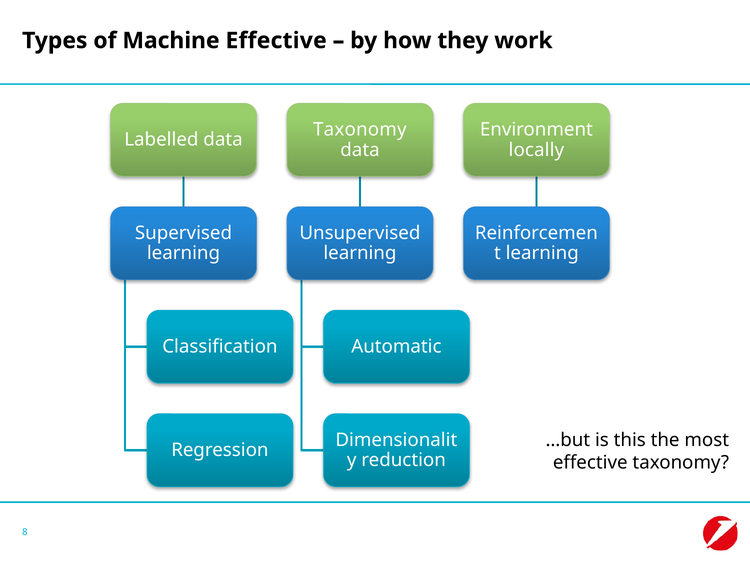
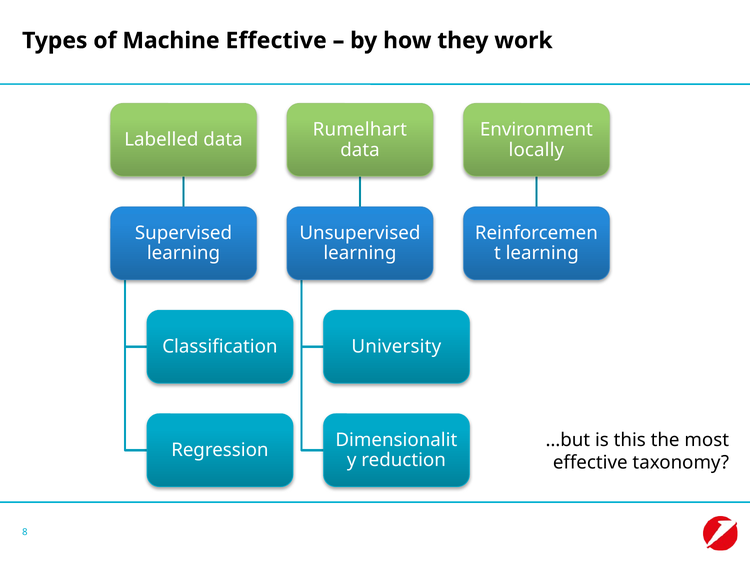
Taxonomy at (360, 130): Taxonomy -> Rumelhart
Automatic: Automatic -> University
